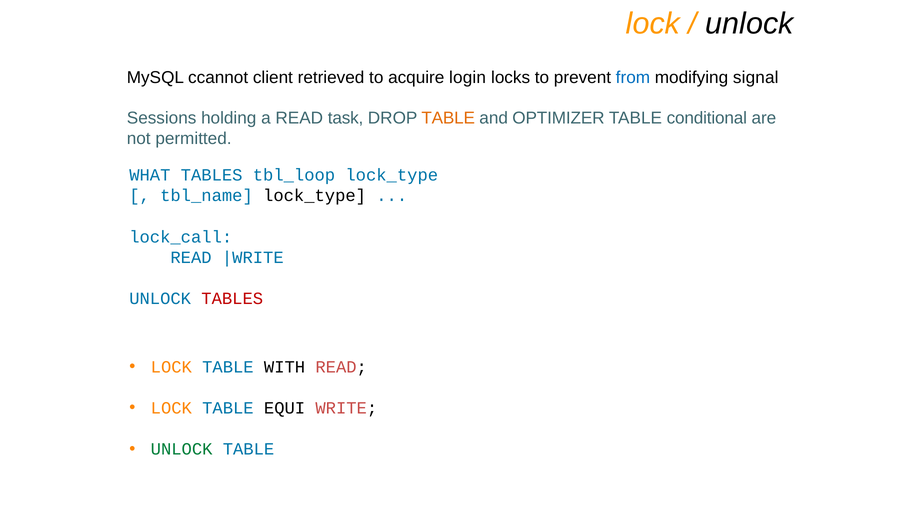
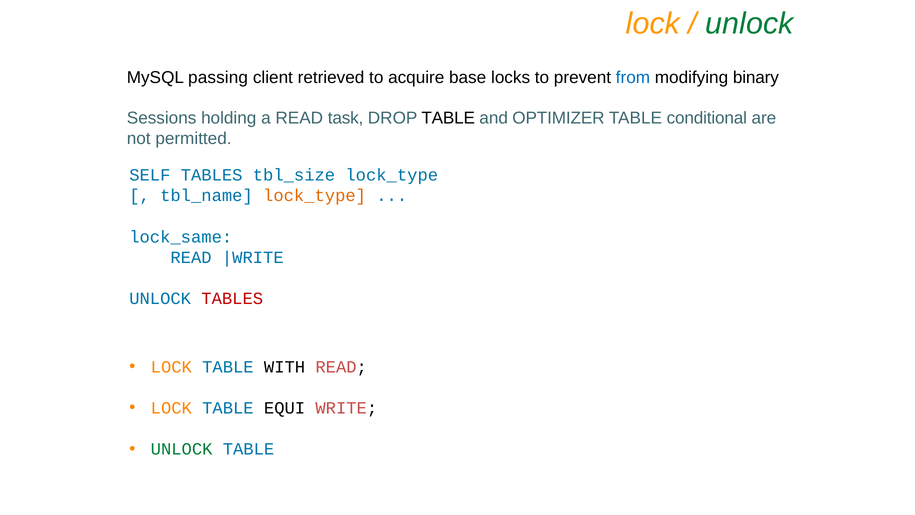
unlock at (750, 24) colour: black -> green
ccannot: ccannot -> passing
login: login -> base
signal: signal -> binary
TABLE at (448, 118) colour: orange -> black
WHAT: WHAT -> SELF
tbl_loop: tbl_loop -> tbl_size
lock_type at (315, 196) colour: black -> orange
lock_call: lock_call -> lock_same
